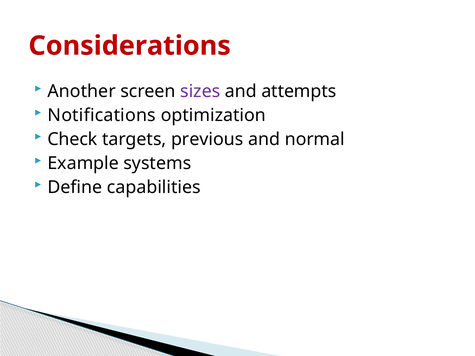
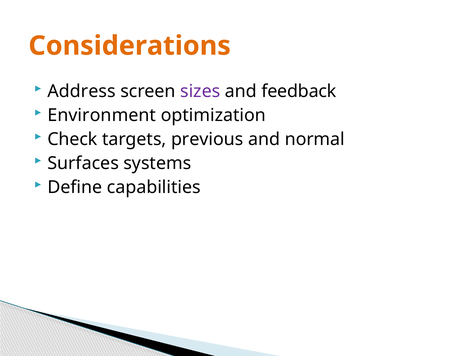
Considerations colour: red -> orange
Another: Another -> Address
attempts: attempts -> feedback
Notifications: Notifications -> Environment
Example: Example -> Surfaces
